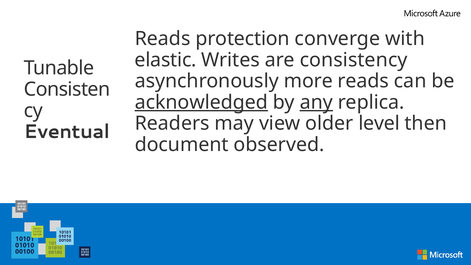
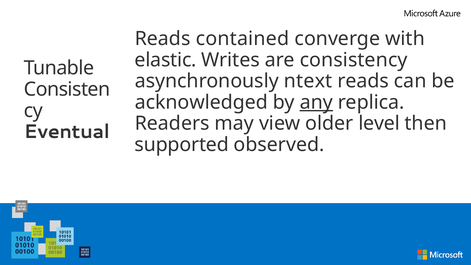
protection: protection -> contained
more: more -> ntext
acknowledged underline: present -> none
document: document -> supported
